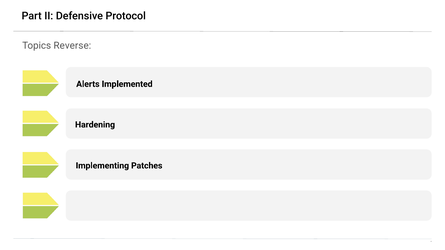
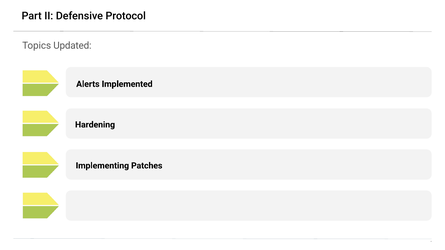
Reverse: Reverse -> Updated
